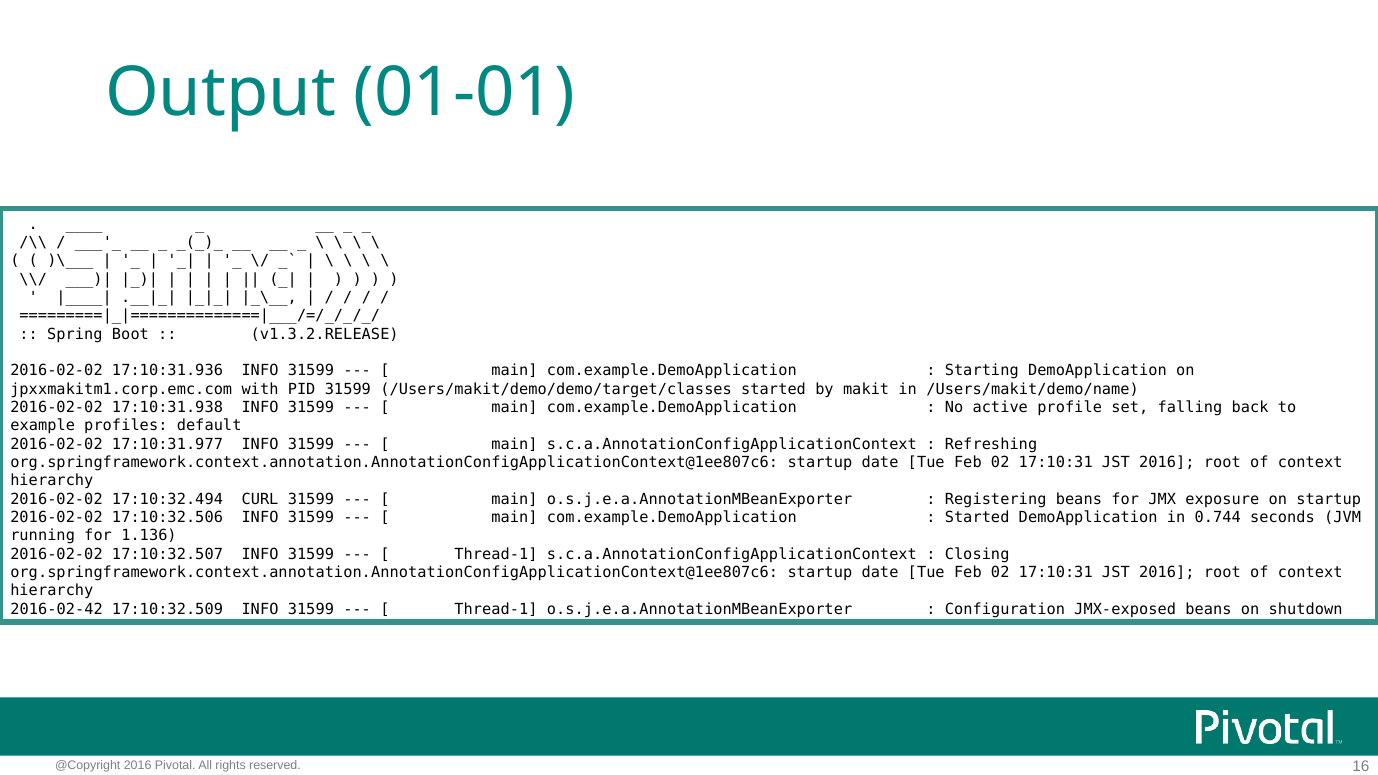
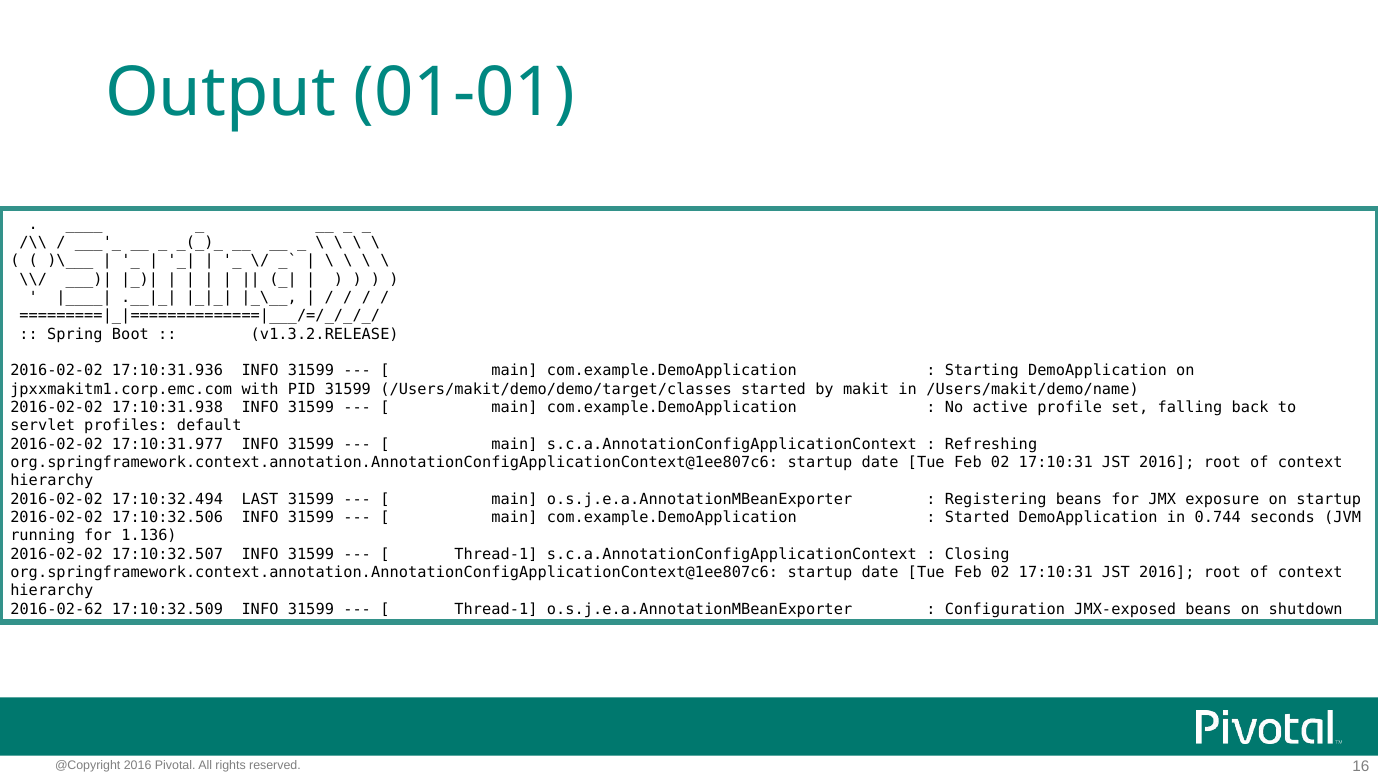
example: example -> servlet
CURL: CURL -> LAST
2016-02-42: 2016-02-42 -> 2016-02-62
